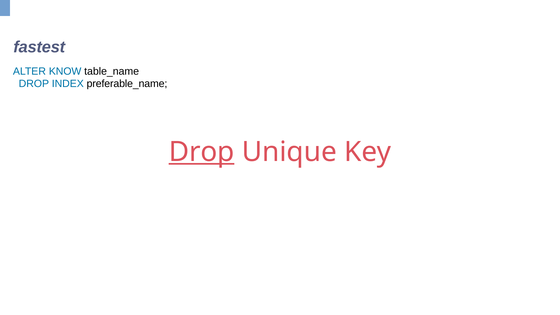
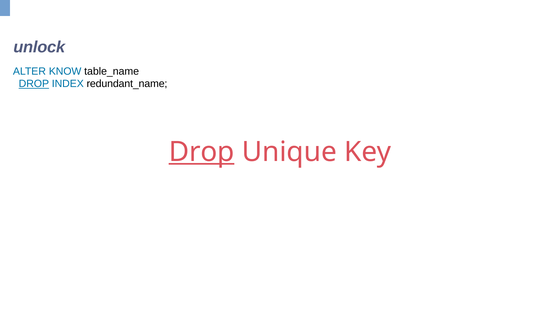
fastest: fastest -> unlock
DROP at (34, 84) underline: none -> present
preferable_name: preferable_name -> redundant_name
